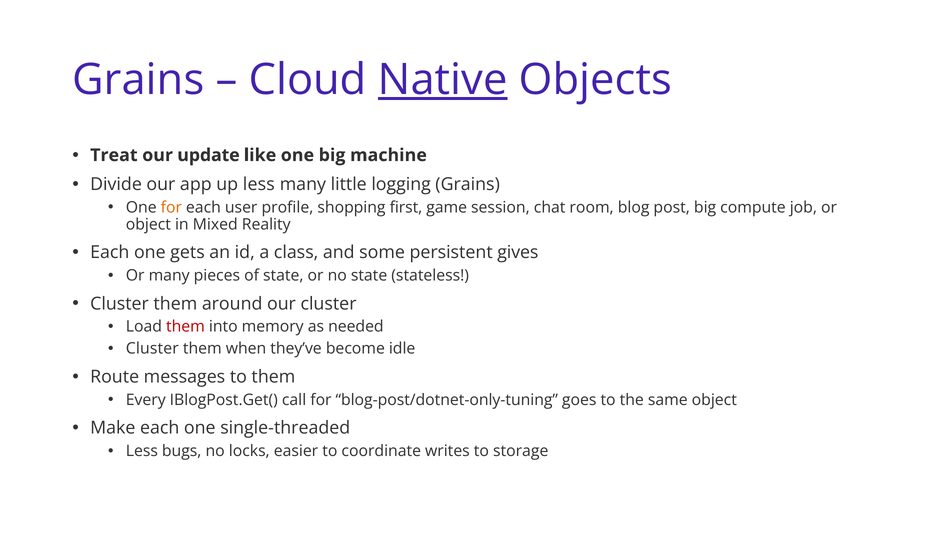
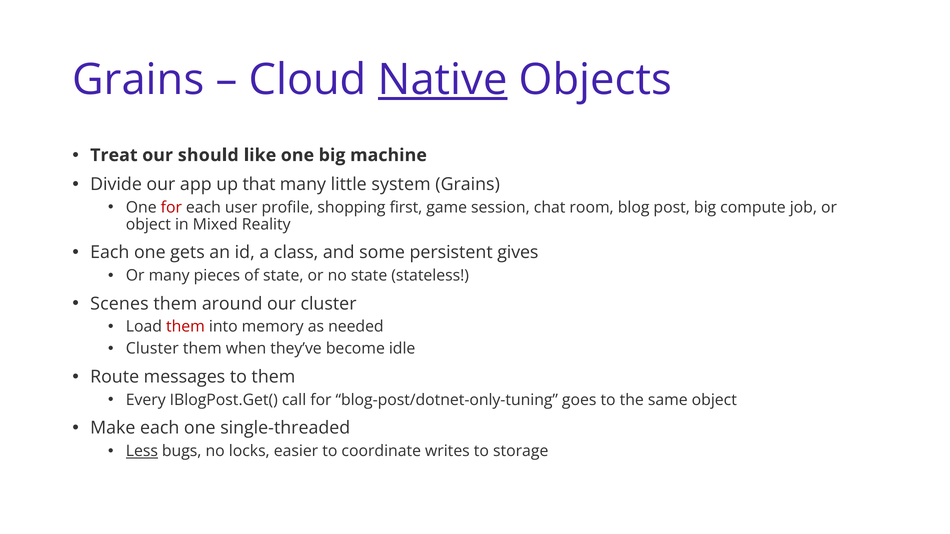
update: update -> should
up less: less -> that
logging: logging -> system
for at (171, 208) colour: orange -> red
Cluster at (120, 304): Cluster -> Scenes
Less at (142, 451) underline: none -> present
